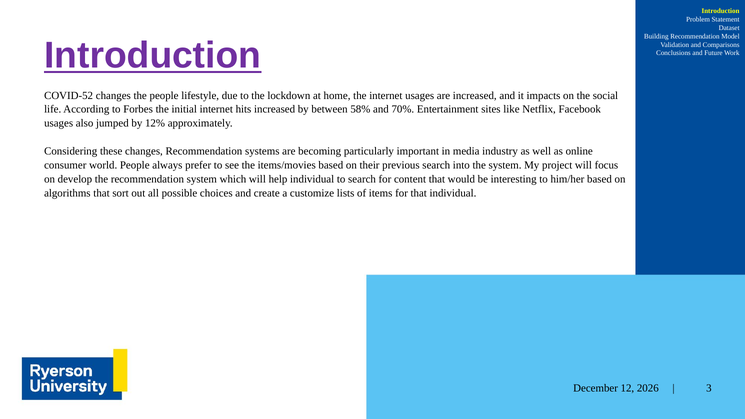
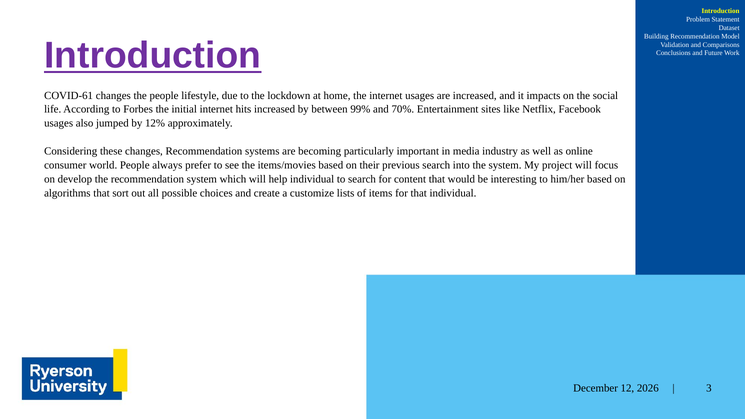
COVID-52: COVID-52 -> COVID-61
58%: 58% -> 99%
